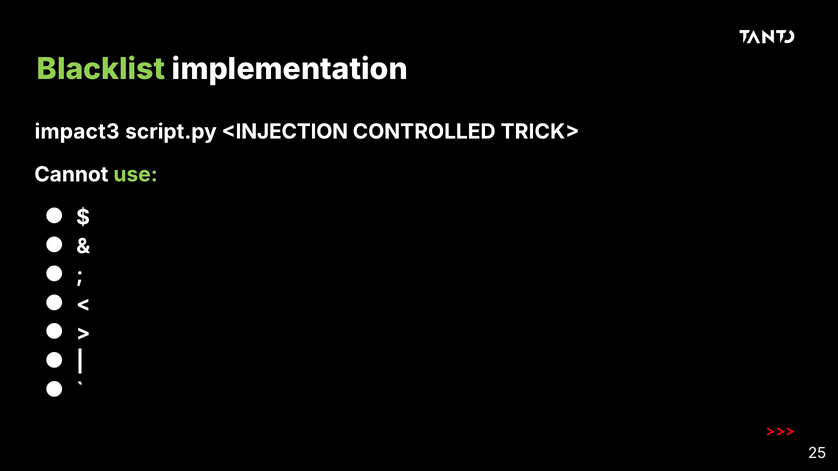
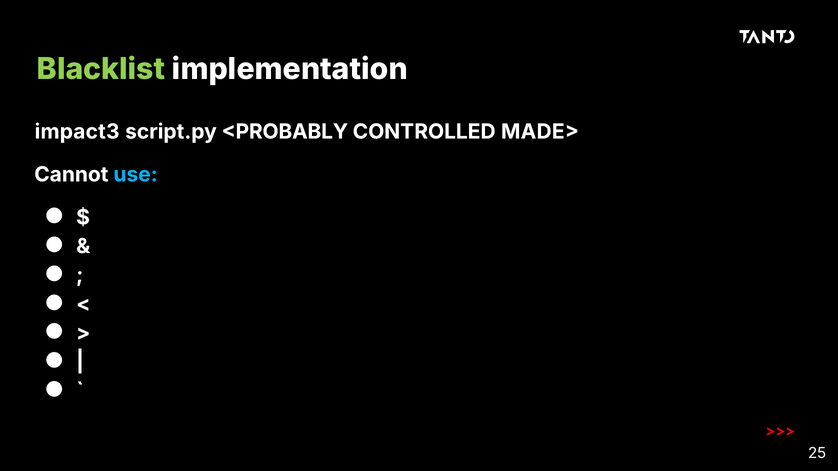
<INJECTION: <INJECTION -> <PROBABLY
TRICK>: TRICK> -> MADE>
use colour: light green -> light blue
